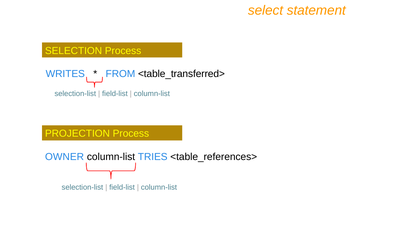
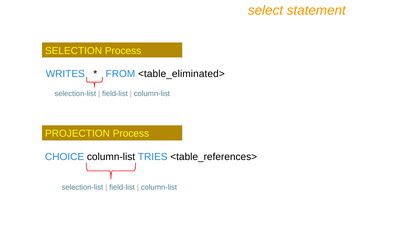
<table_transferred>: <table_transferred> -> <table_eliminated>
OWNER: OWNER -> CHOICE
